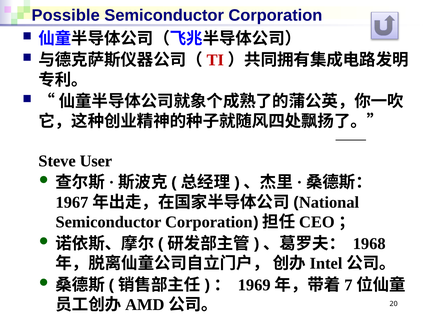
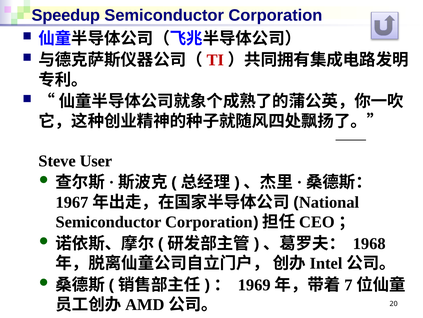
Possible: Possible -> Speedup
